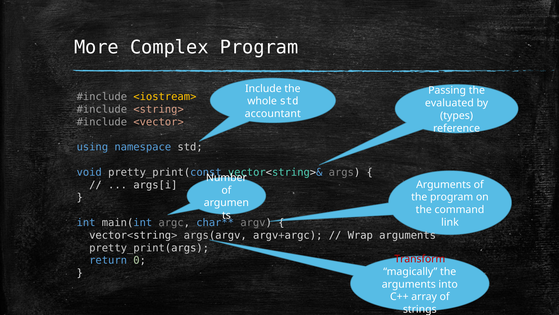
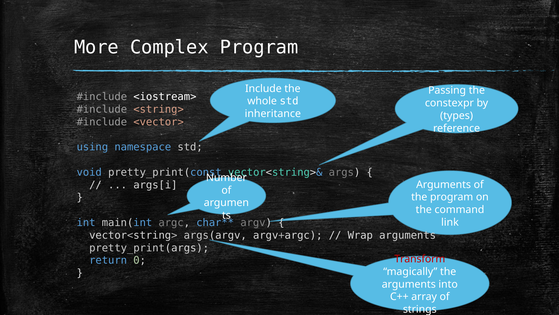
<iostream> colour: yellow -> white
evaluated: evaluated -> constexpr
accountant: accountant -> inheritance
